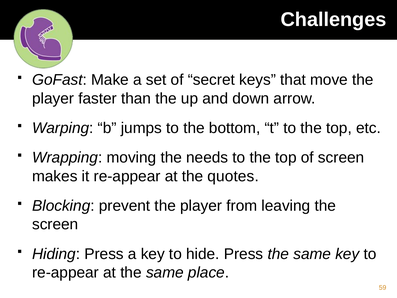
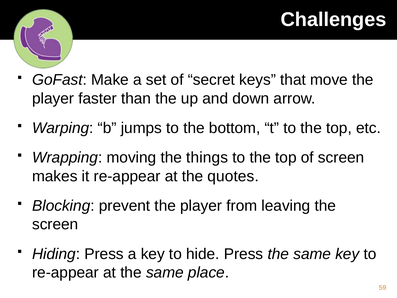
needs: needs -> things
